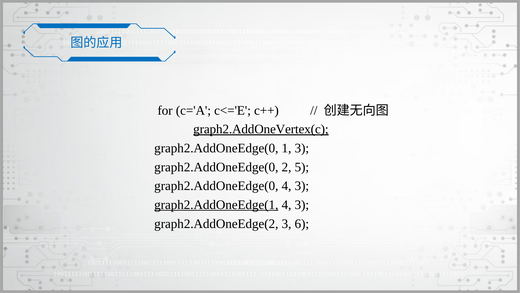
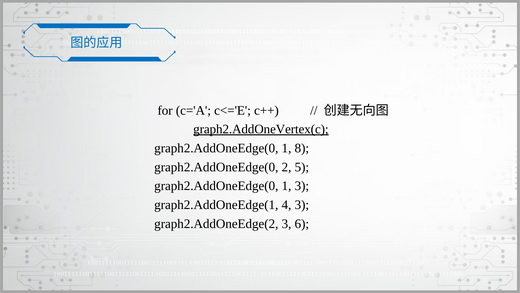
1 3: 3 -> 8
4 at (286, 186): 4 -> 1
graph2.AddOneEdge(1 underline: present -> none
